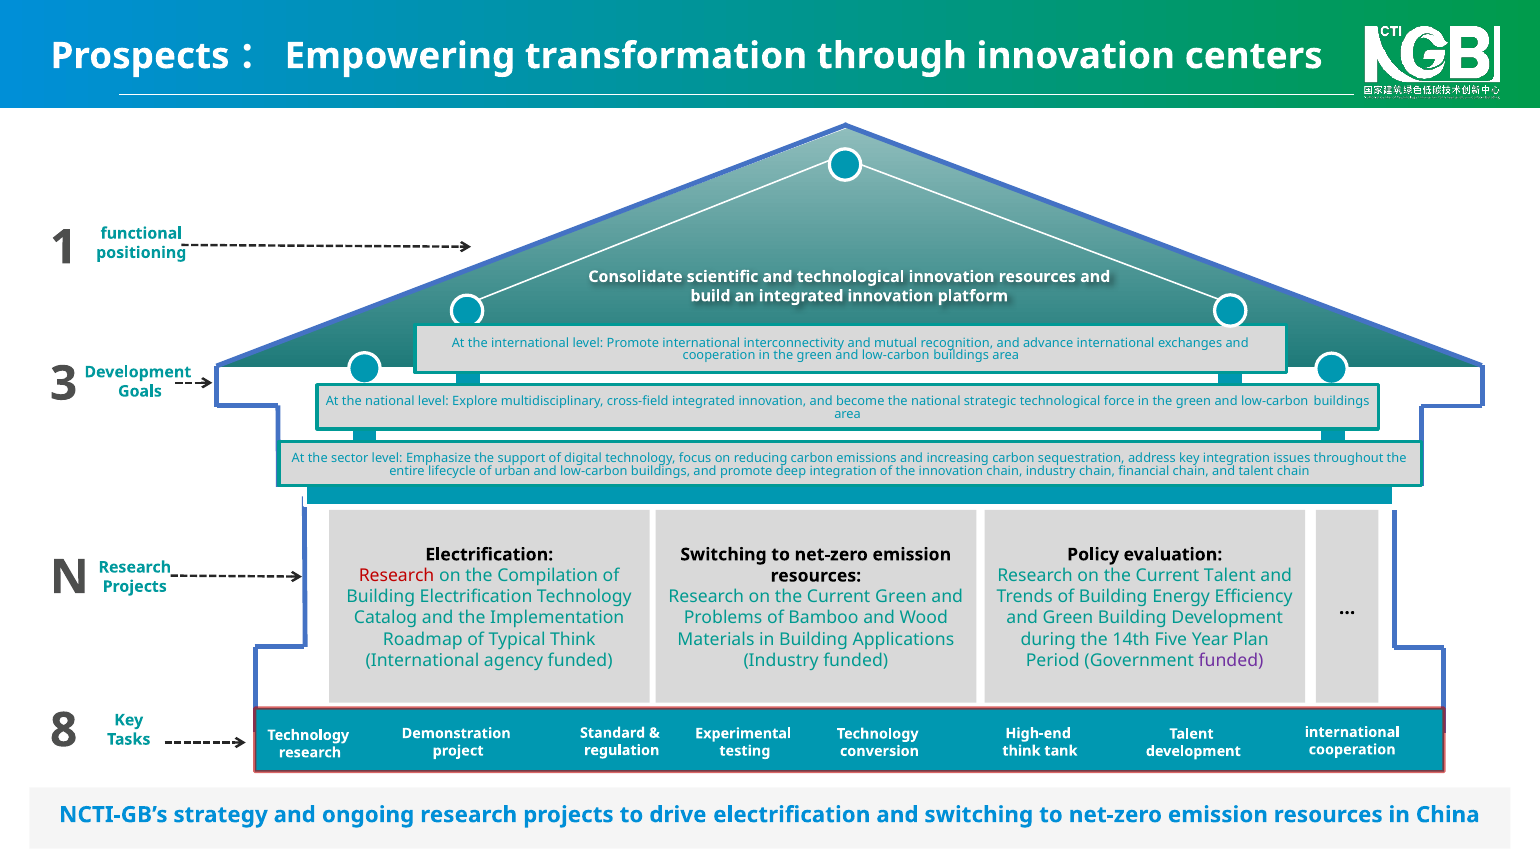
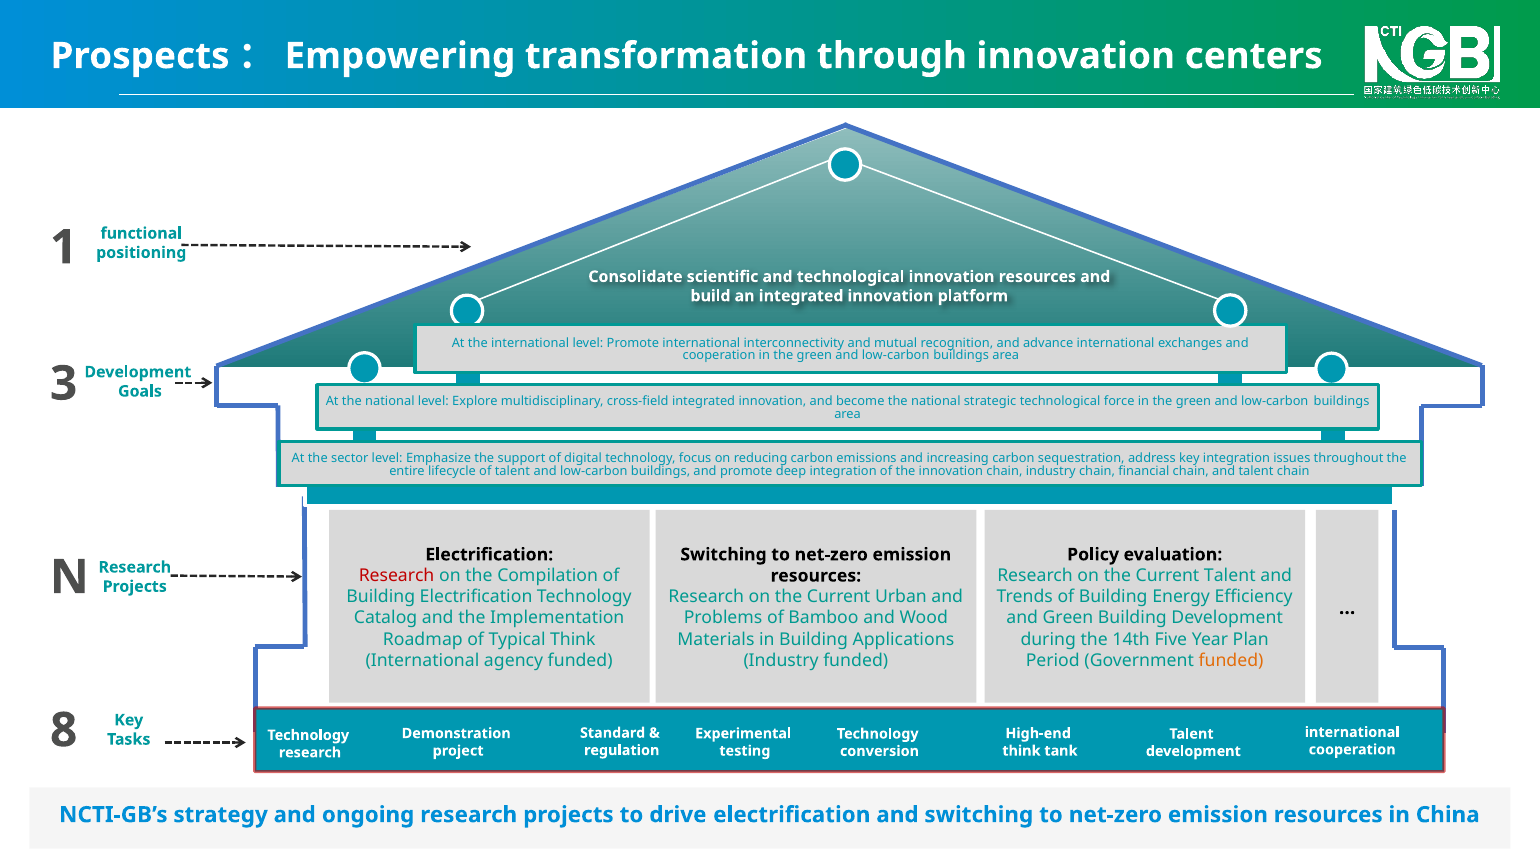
of urban: urban -> talent
Current Green: Green -> Urban
funded at (1231, 661) colour: purple -> orange
